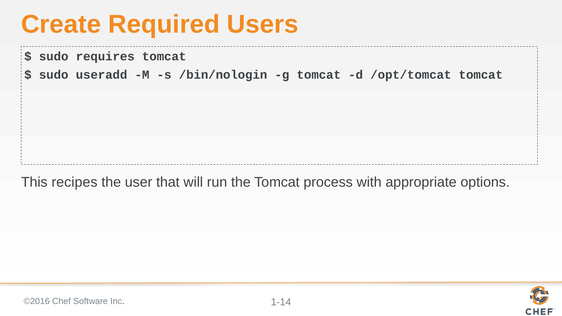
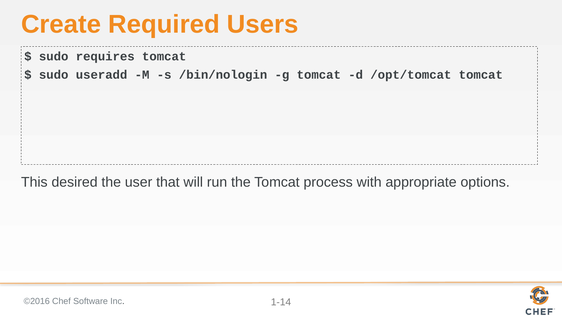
recipes: recipes -> desired
